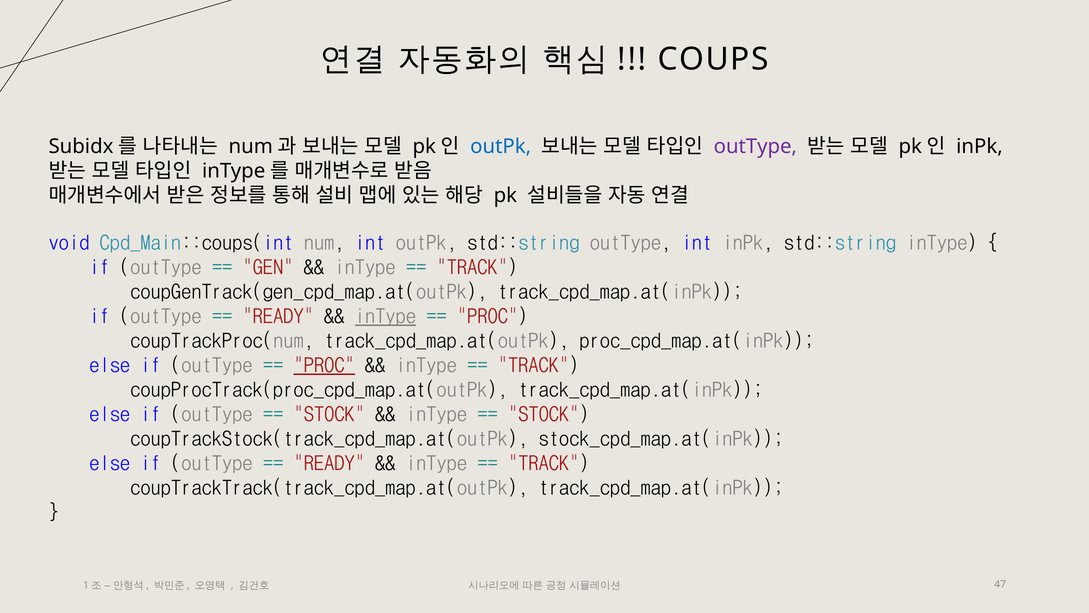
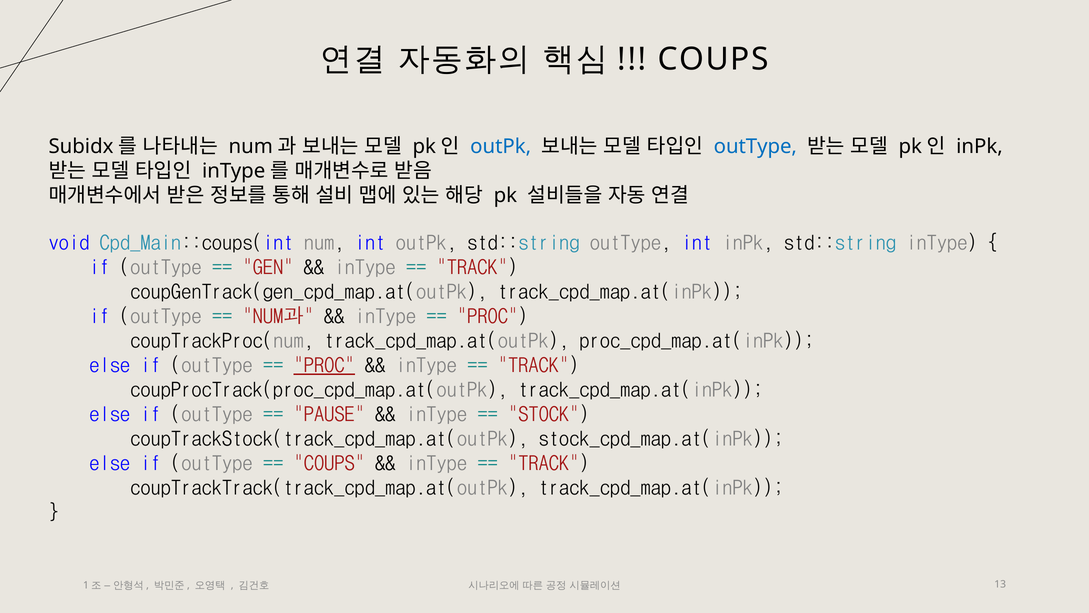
outType at (755, 146) colour: purple -> blue
READY at (278, 316): READY -> NUM과
inType at (385, 316) underline: present -> none
STOCK at (329, 414): STOCK -> PAUSE
READY at (329, 463): READY -> COUPS
47: 47 -> 13
